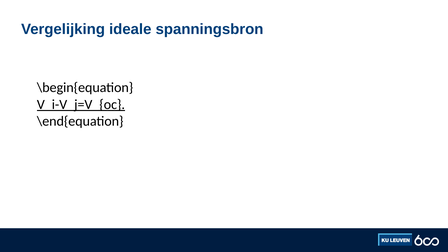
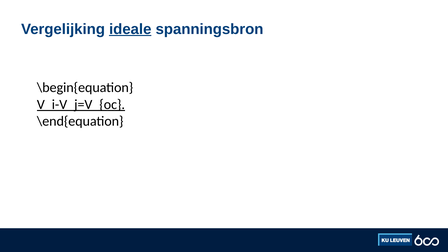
ideale underline: none -> present
